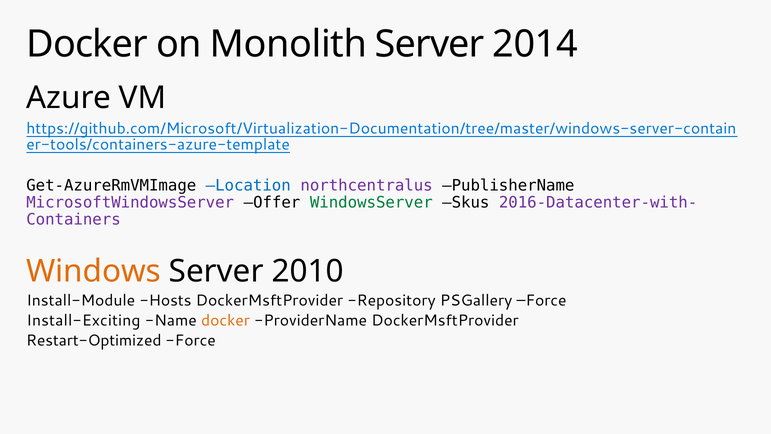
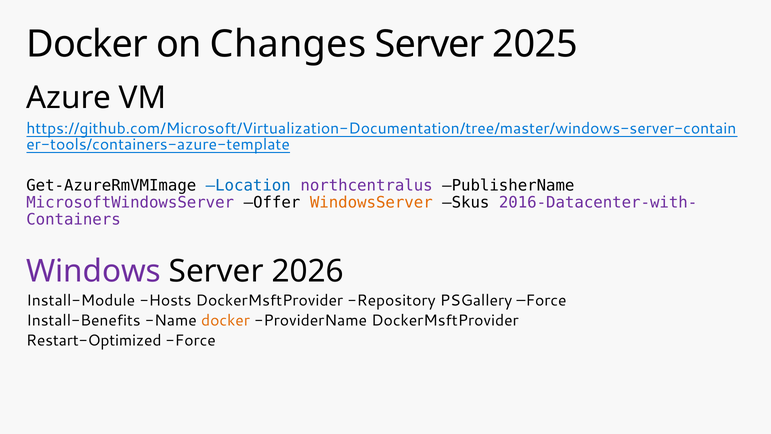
Monolith: Monolith -> Changes
2014: 2014 -> 2025
WindowsServer colour: green -> orange
Windows colour: orange -> purple
2010: 2010 -> 2026
Install-Exciting: Install-Exciting -> Install-Benefits
